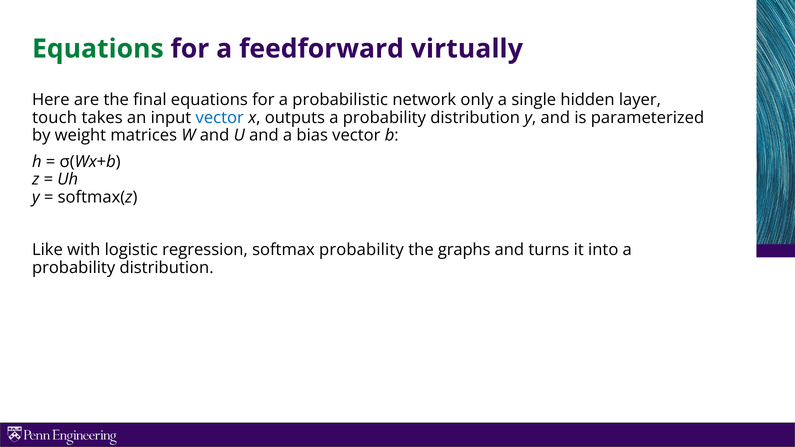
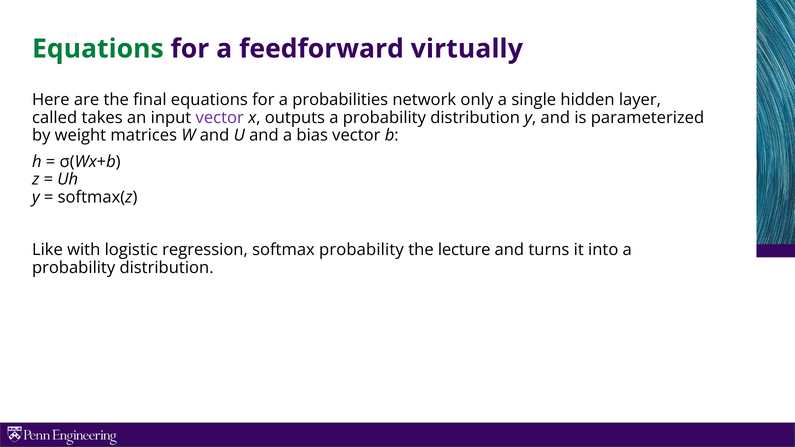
probabilistic: probabilistic -> probabilities
touch: touch -> called
vector at (220, 118) colour: blue -> purple
graphs: graphs -> lecture
